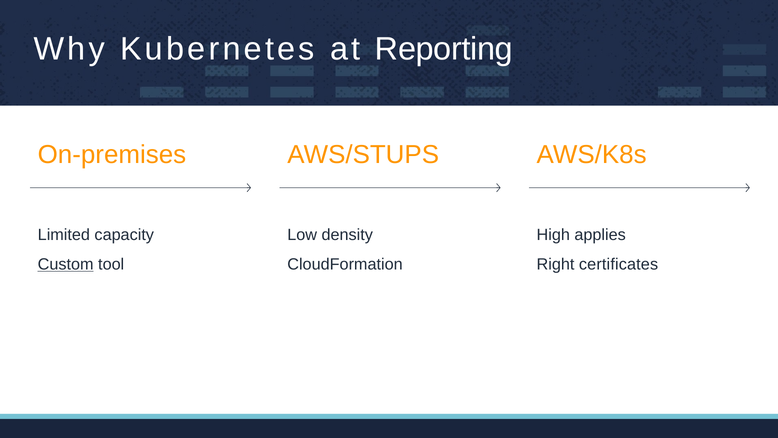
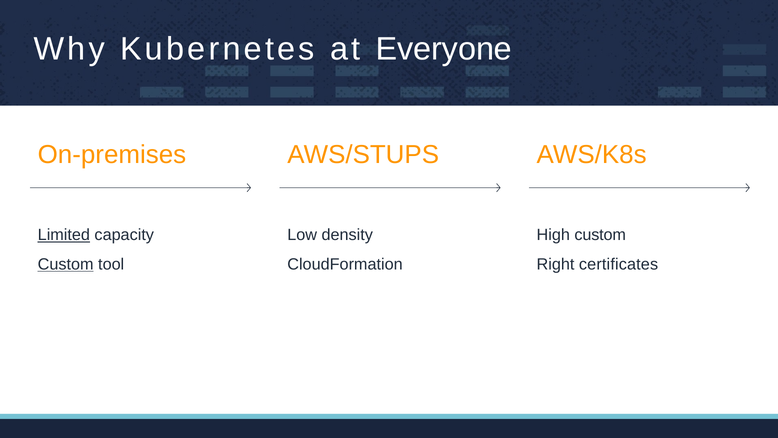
Reporting: Reporting -> Everyone
Limited underline: none -> present
High applies: applies -> custom
